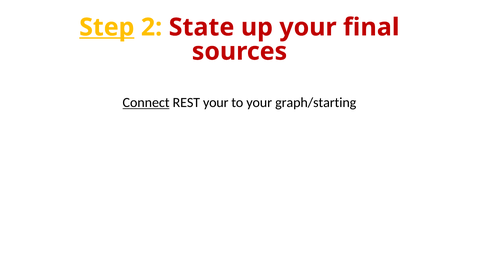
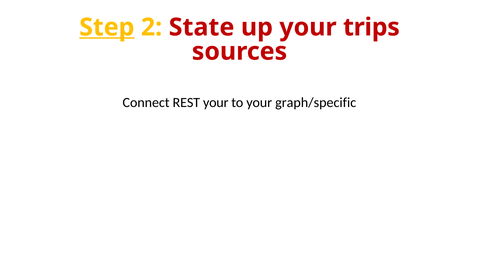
final: final -> trips
Connect underline: present -> none
graph/starting: graph/starting -> graph/specific
